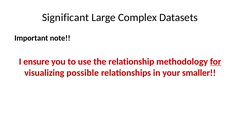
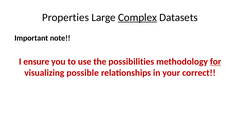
Significant: Significant -> Properties
Complex underline: none -> present
relationship: relationship -> possibilities
smaller: smaller -> correct
